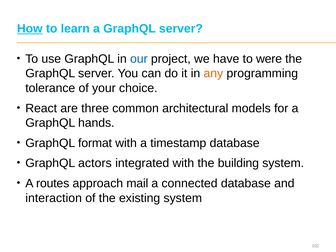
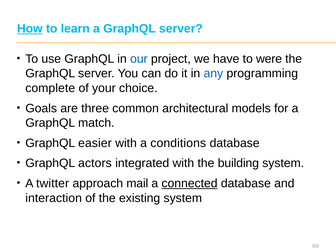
any colour: orange -> blue
tolerance: tolerance -> complete
React: React -> Goals
hands: hands -> match
format: format -> easier
timestamp: timestamp -> conditions
routes: routes -> twitter
connected underline: none -> present
